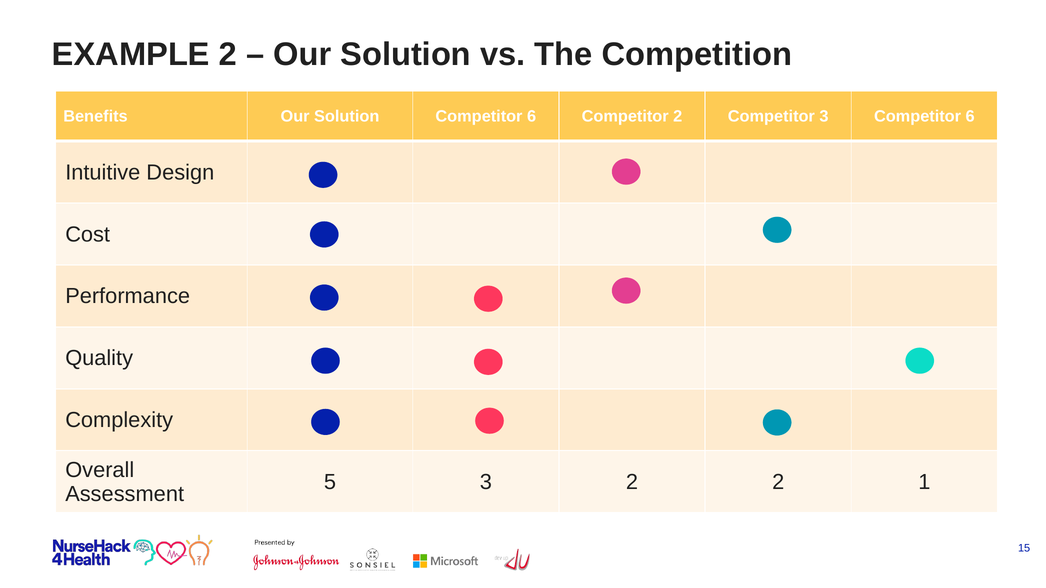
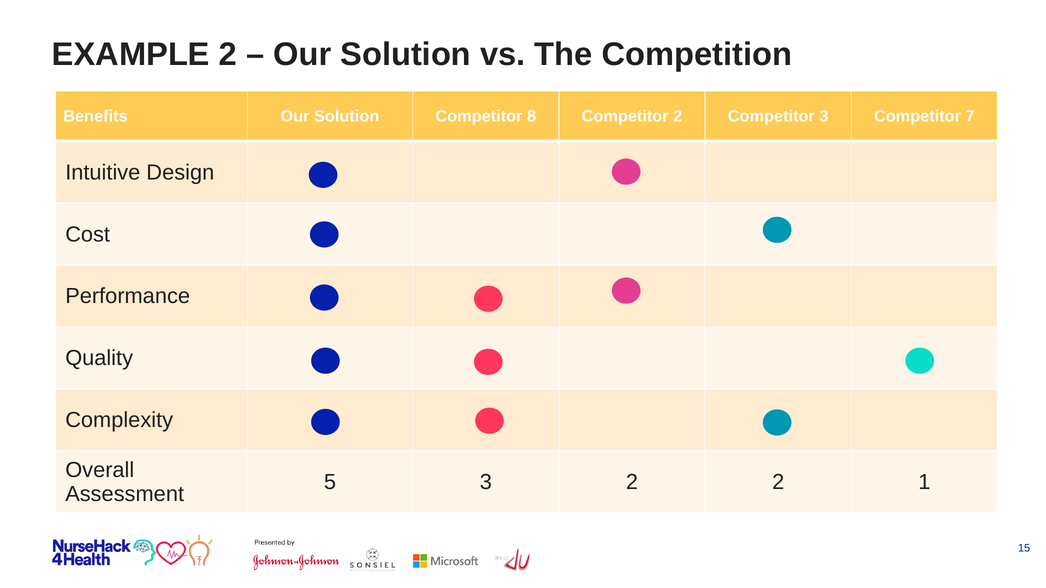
Solution Competitor 6: 6 -> 8
3 Competitor 6: 6 -> 7
